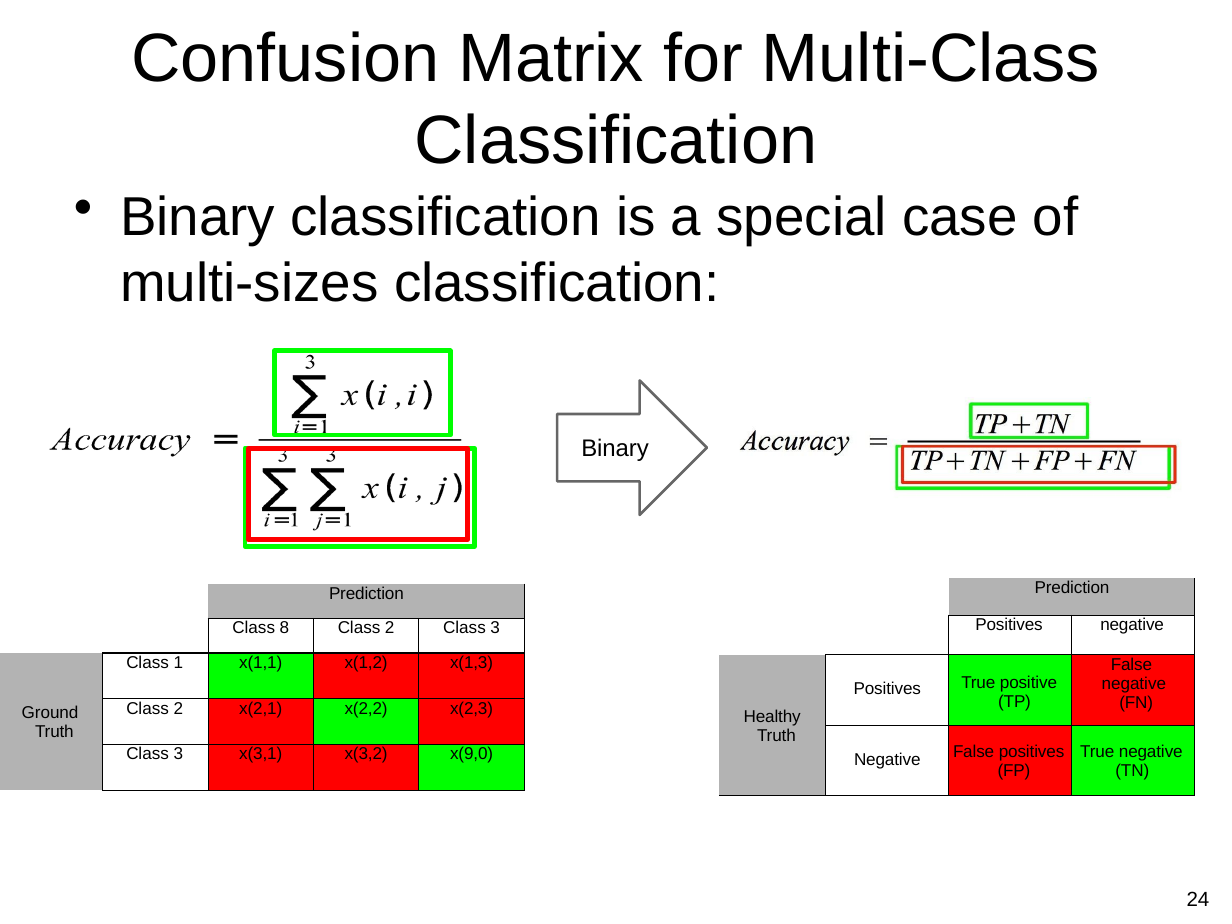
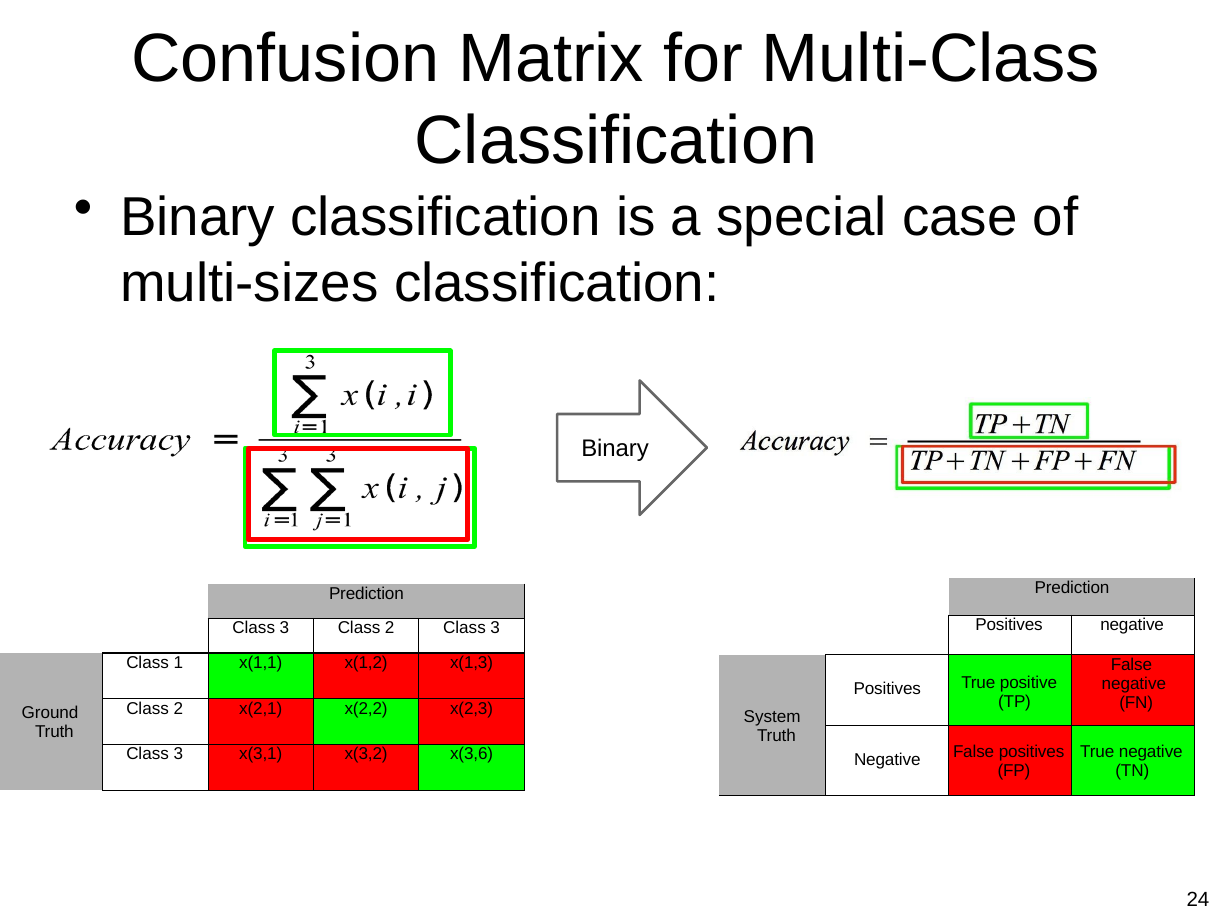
8 at (284, 628): 8 -> 3
Healthy: Healthy -> System
x(9,0: x(9,0 -> x(3,6
